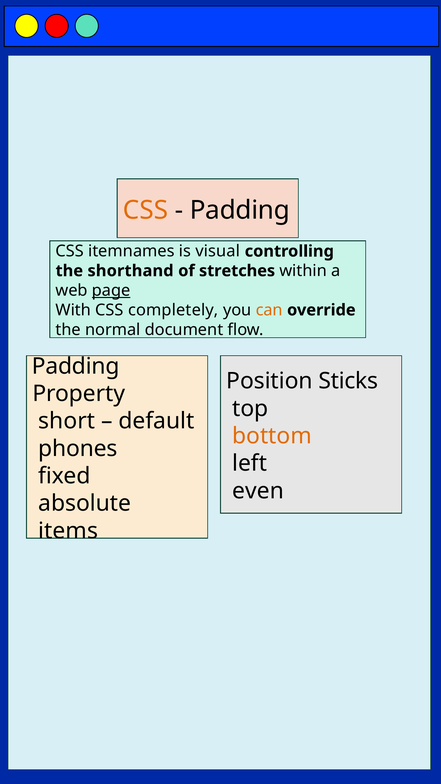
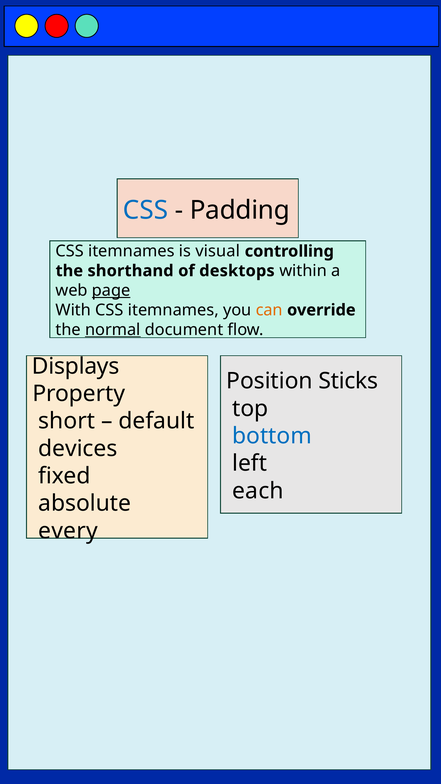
CSS at (146, 210) colour: orange -> blue
stretches: stretches -> desktops
With CSS completely: completely -> itemnames
normal underline: none -> present
Padding at (76, 366): Padding -> Displays
bottom colour: orange -> blue
phones: phones -> devices
even: even -> each
items: items -> every
